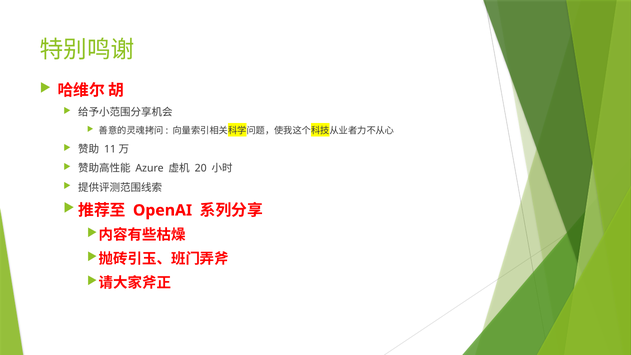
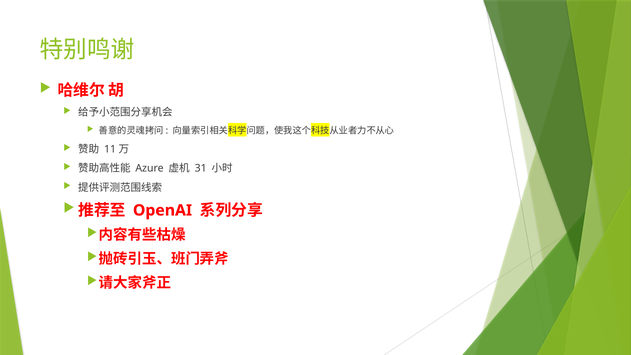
20: 20 -> 31
